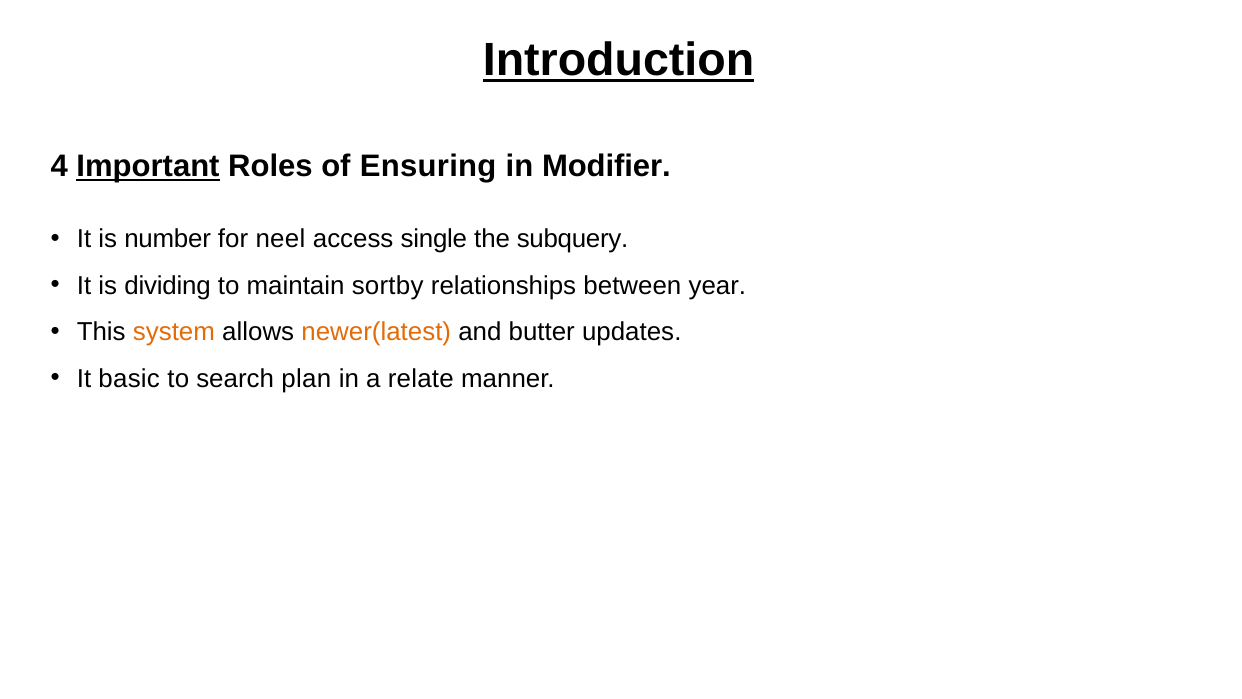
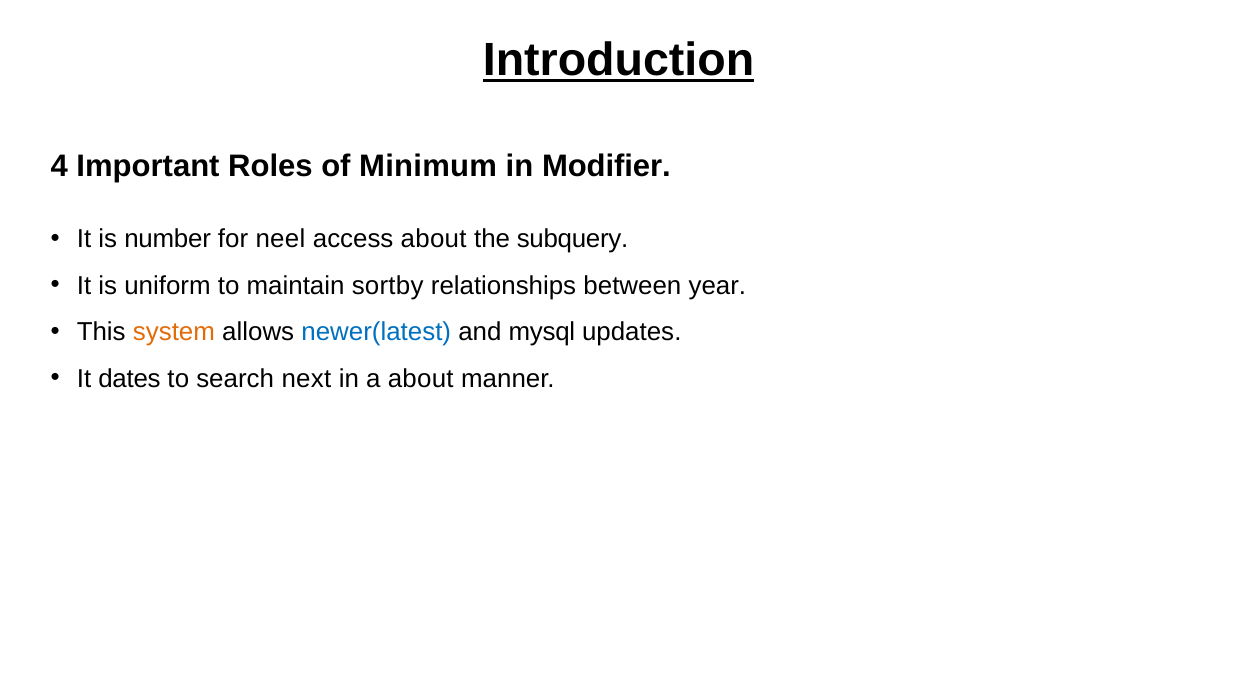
Important underline: present -> none
Ensuring: Ensuring -> Minimum
access single: single -> about
dividing: dividing -> uniform
newer(latest colour: orange -> blue
butter: butter -> mysql
basic: basic -> dates
plan: plan -> next
a relate: relate -> about
